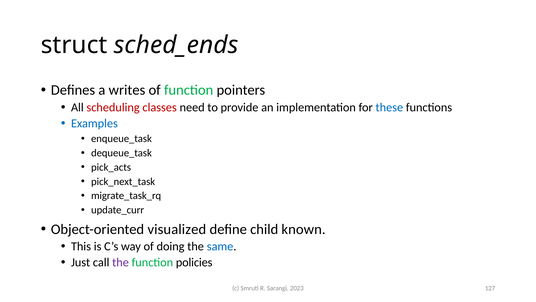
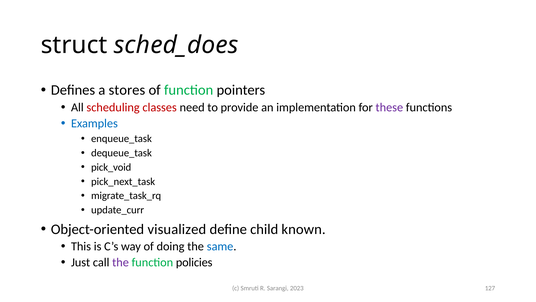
sched_ends: sched_ends -> sched_does
writes: writes -> stores
these colour: blue -> purple
pick_acts: pick_acts -> pick_void
